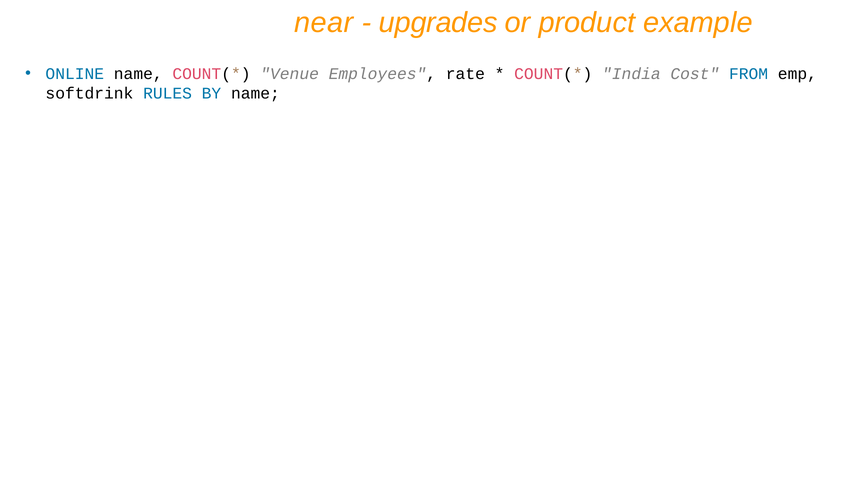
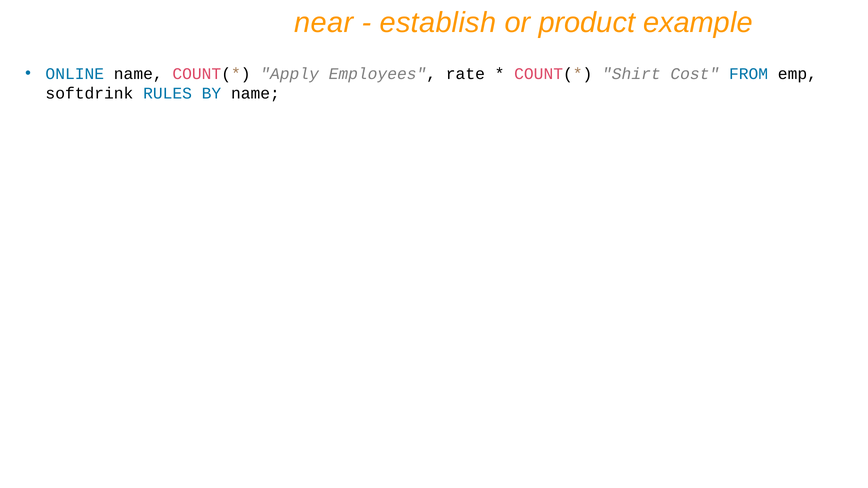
upgrades: upgrades -> establish
Venue: Venue -> Apply
India: India -> Shirt
